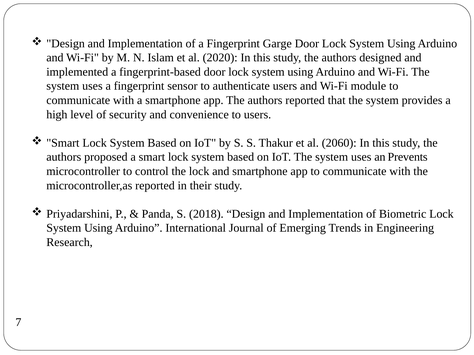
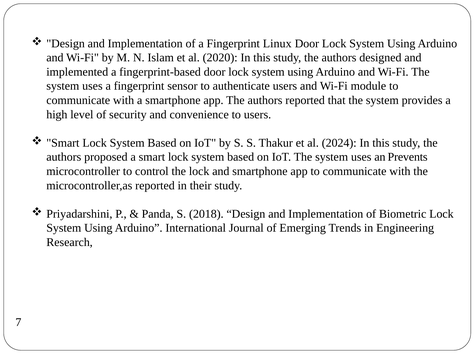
Garge: Garge -> Linux
2060: 2060 -> 2024
